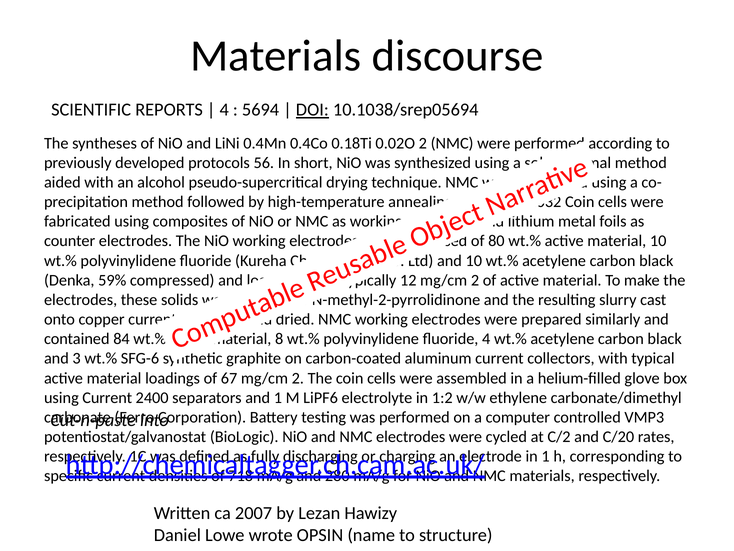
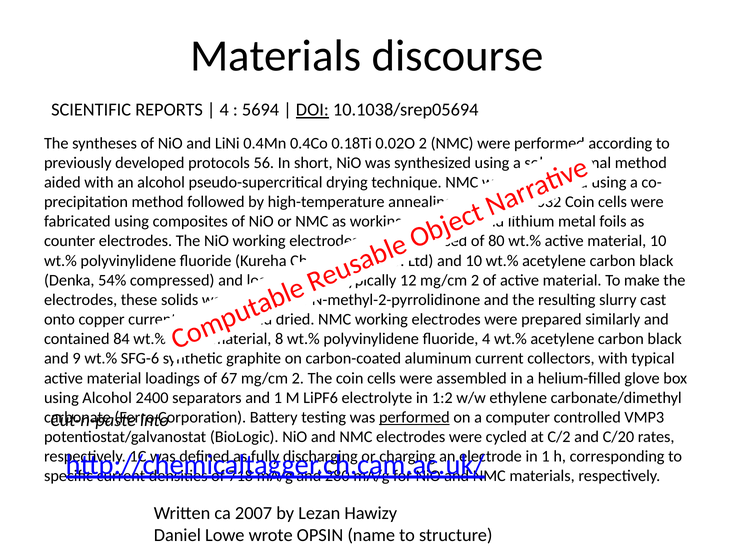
59%: 59% -> 54%
3: 3 -> 9
using Current: Current -> Alcohol
performed at (414, 417) underline: none -> present
